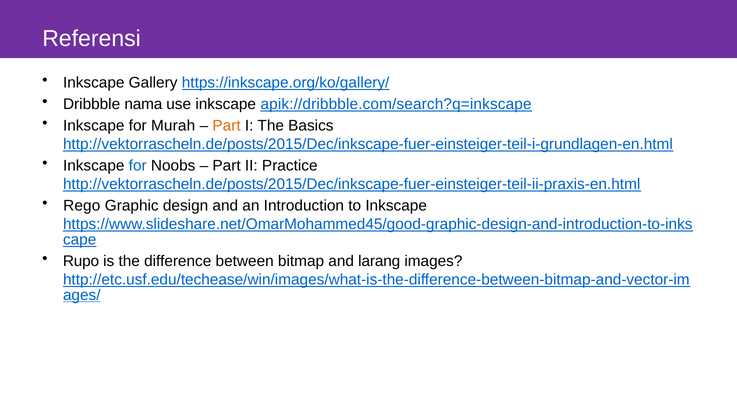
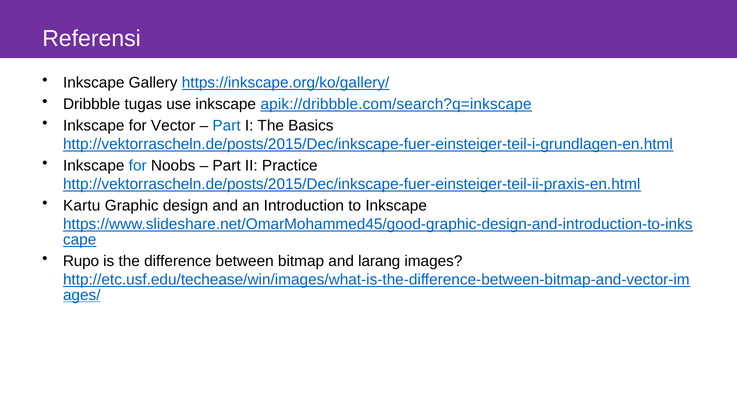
nama: nama -> tugas
Murah: Murah -> Vector
Part at (227, 126) colour: orange -> blue
Rego: Rego -> Kartu
